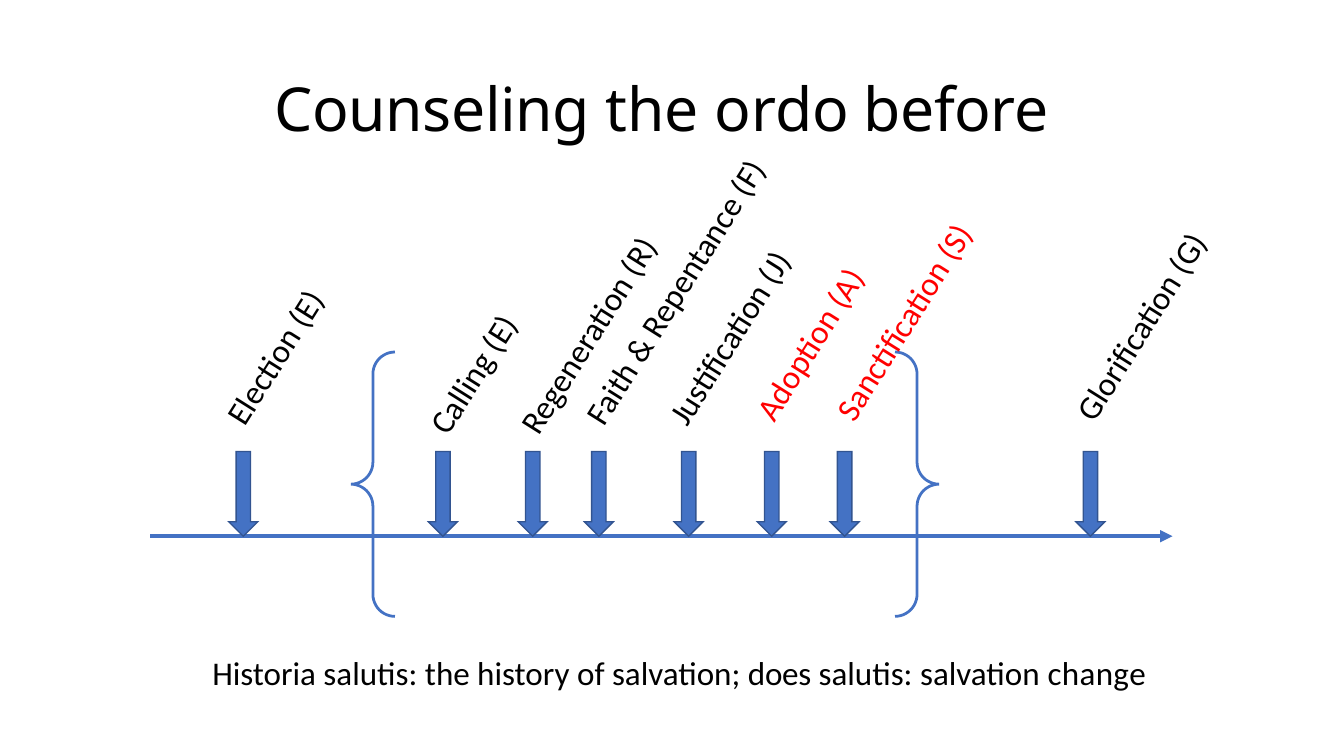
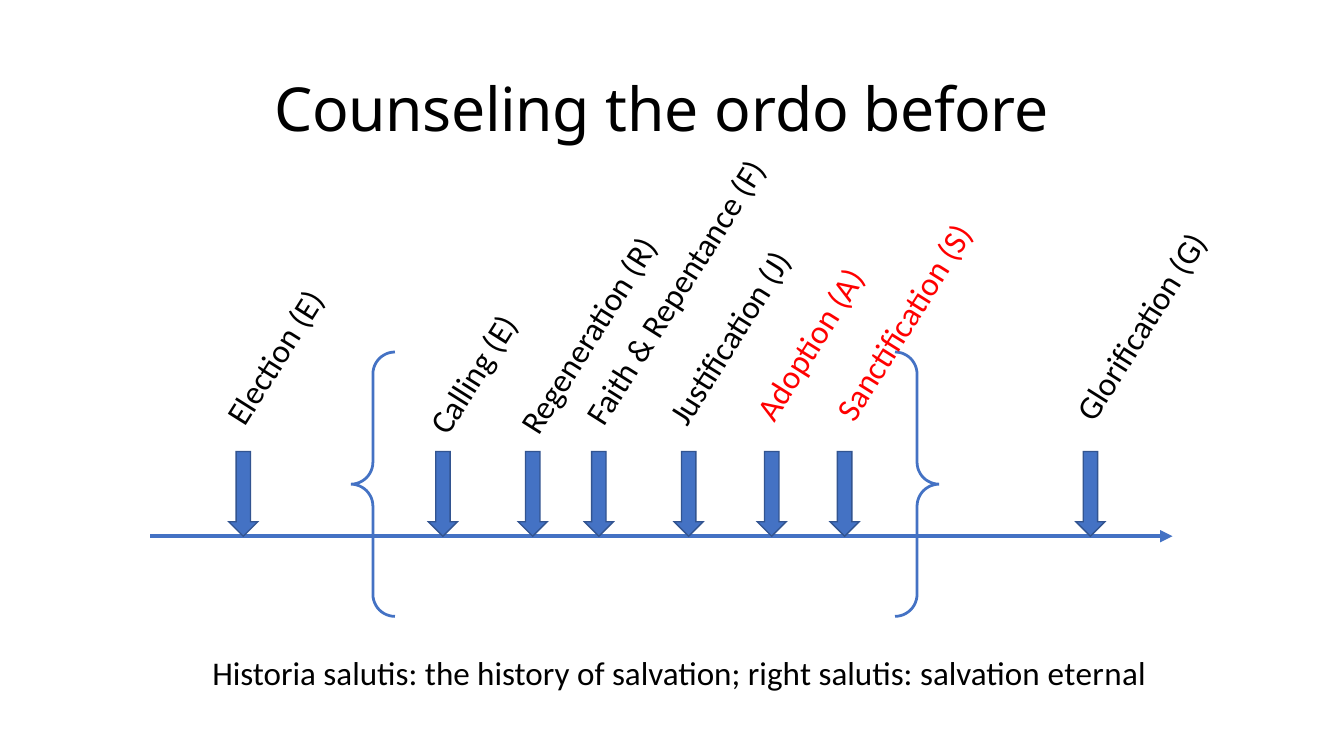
does: does -> right
change: change -> eternal
